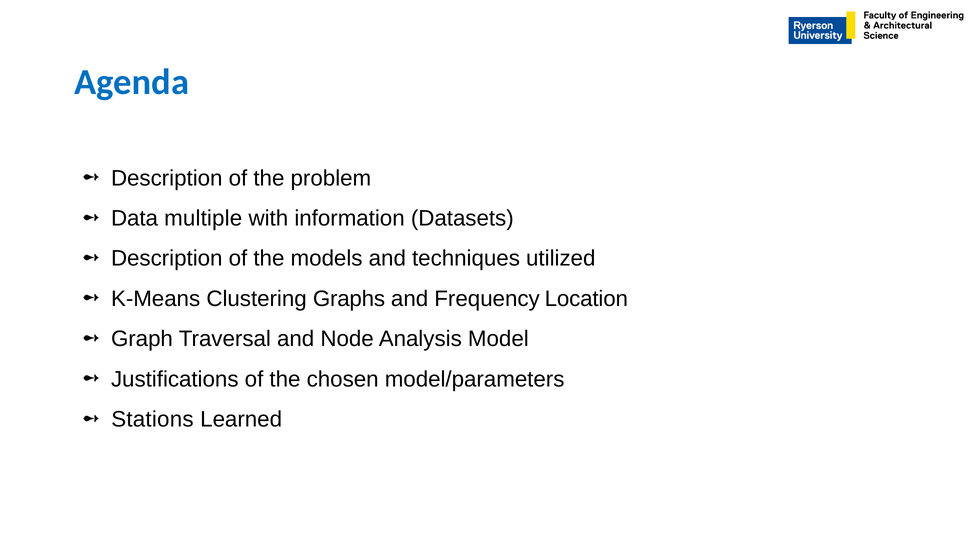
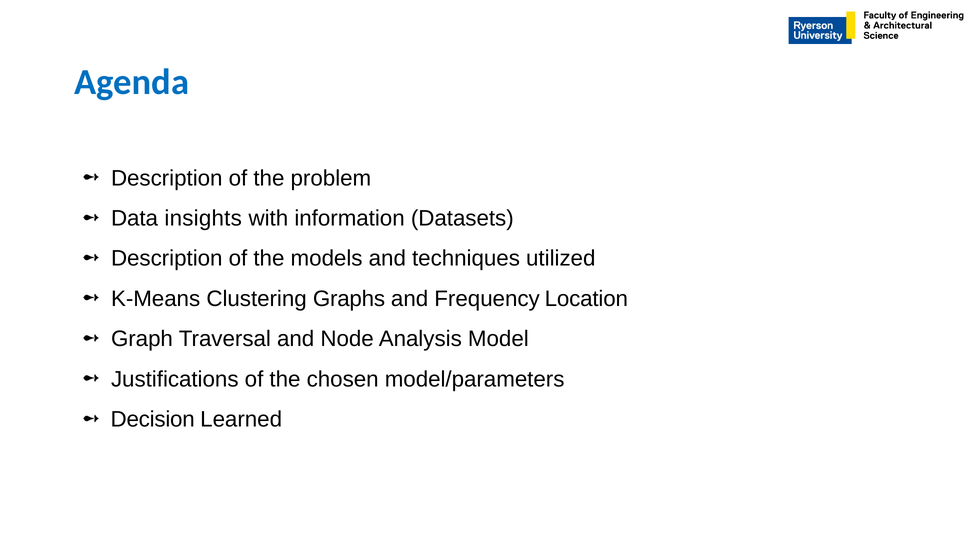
multiple: multiple -> insights
Stations: Stations -> Decision
